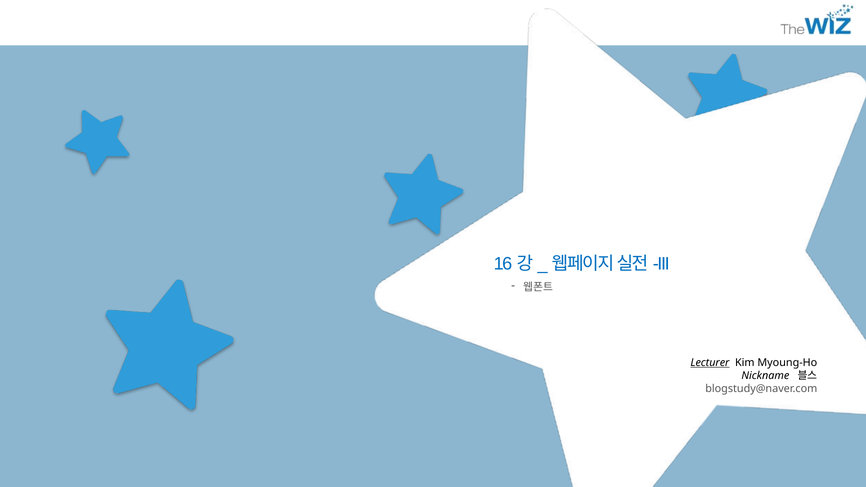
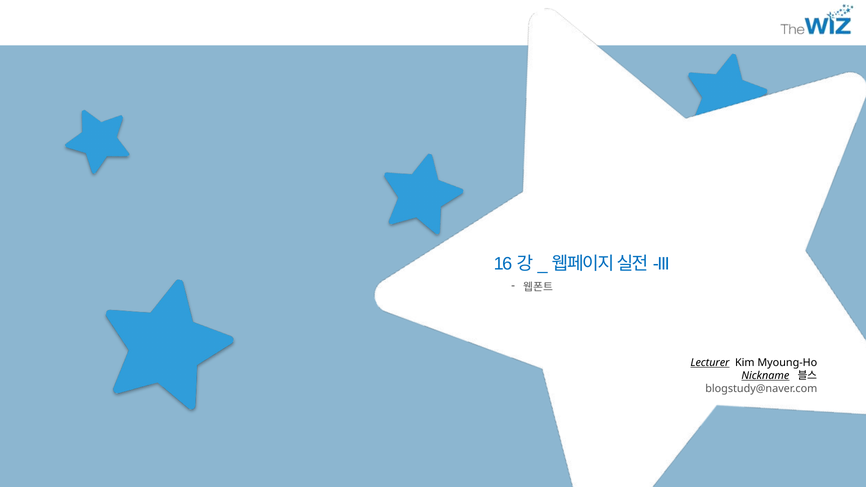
Nickname underline: none -> present
